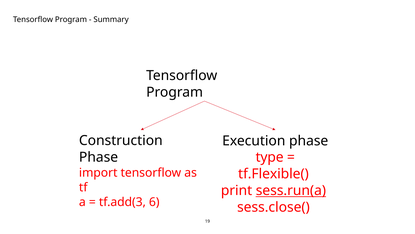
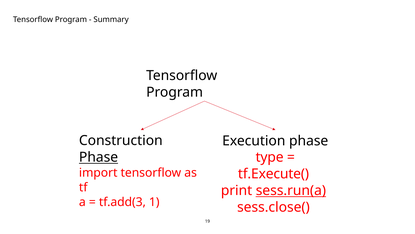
Phase at (99, 157) underline: none -> present
tf.Flexible(: tf.Flexible( -> tf.Execute(
6: 6 -> 1
